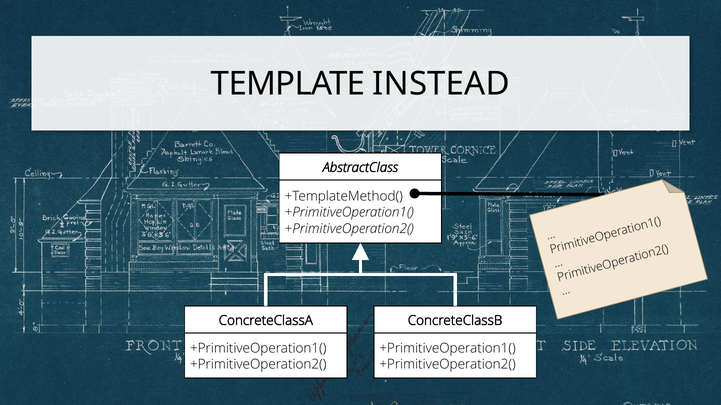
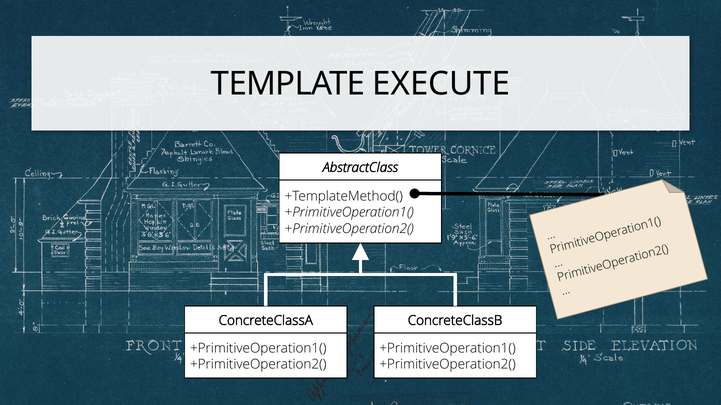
INSTEAD: INSTEAD -> EXECUTE
